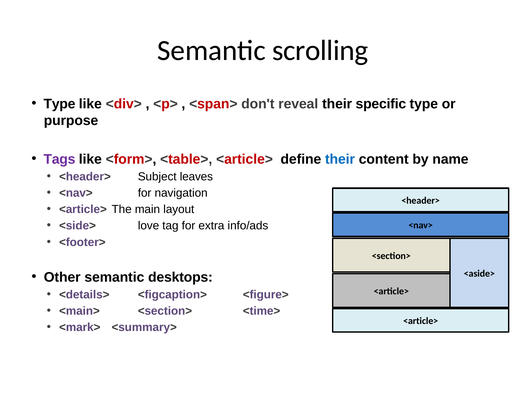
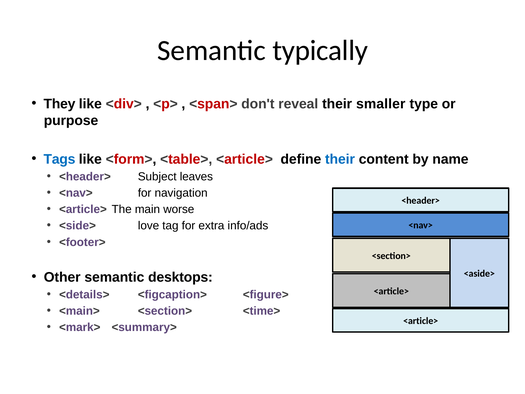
scrolling: scrolling -> typically
Type at (59, 104): Type -> They
specific: specific -> smaller
Tags colour: purple -> blue
layout: layout -> worse
